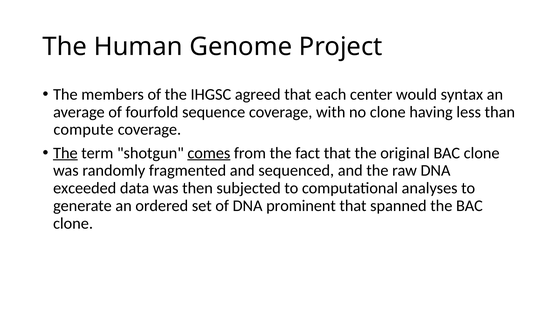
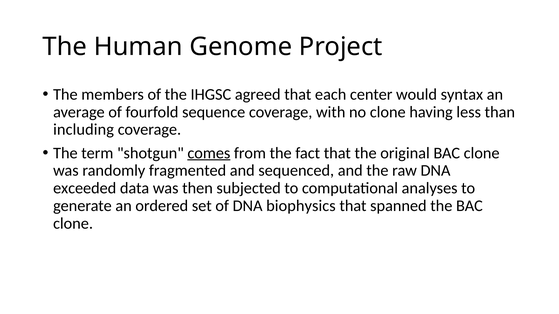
compute: compute -> including
The at (65, 153) underline: present -> none
prominent: prominent -> biophysics
